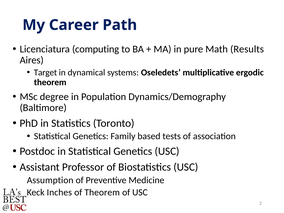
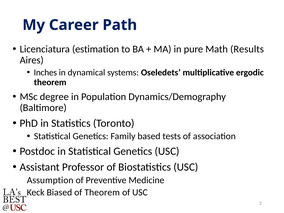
computing: computing -> estimation
Target: Target -> Inches
Inches: Inches -> Biased
